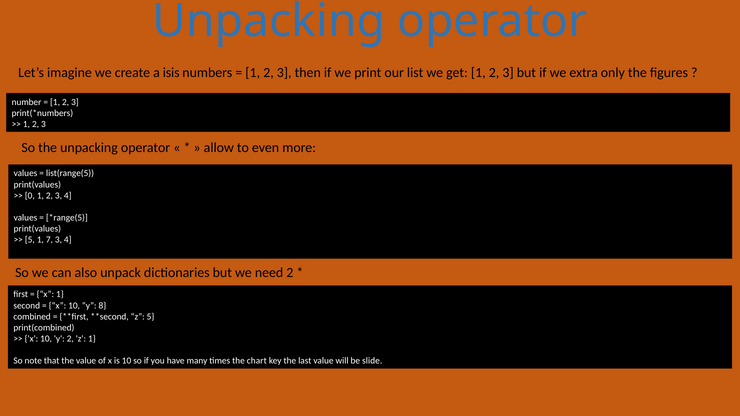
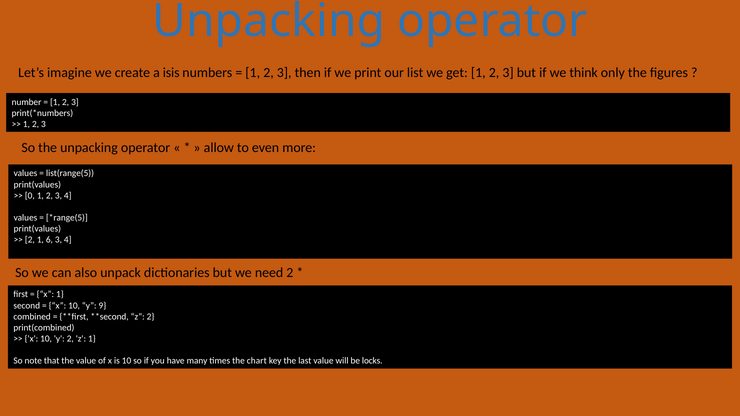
extra: extra -> think
5 at (30, 240): 5 -> 2
7: 7 -> 6
8: 8 -> 9
z 5: 5 -> 2
slide: slide -> locks
